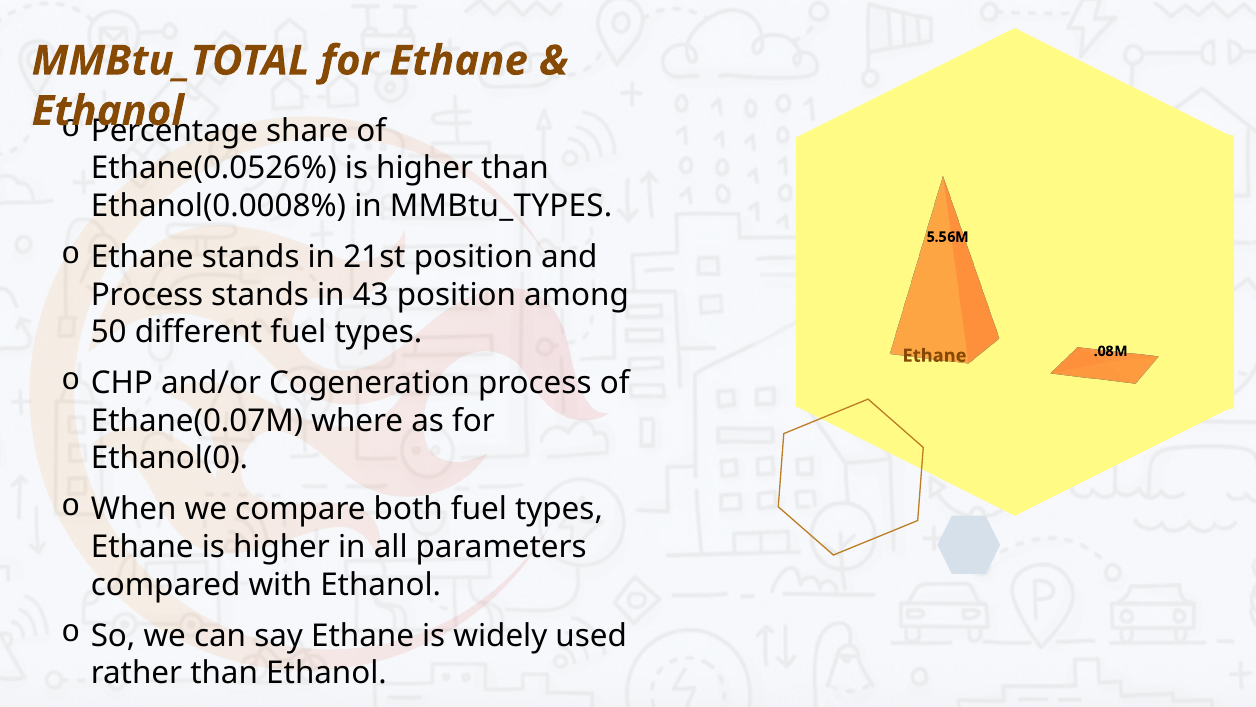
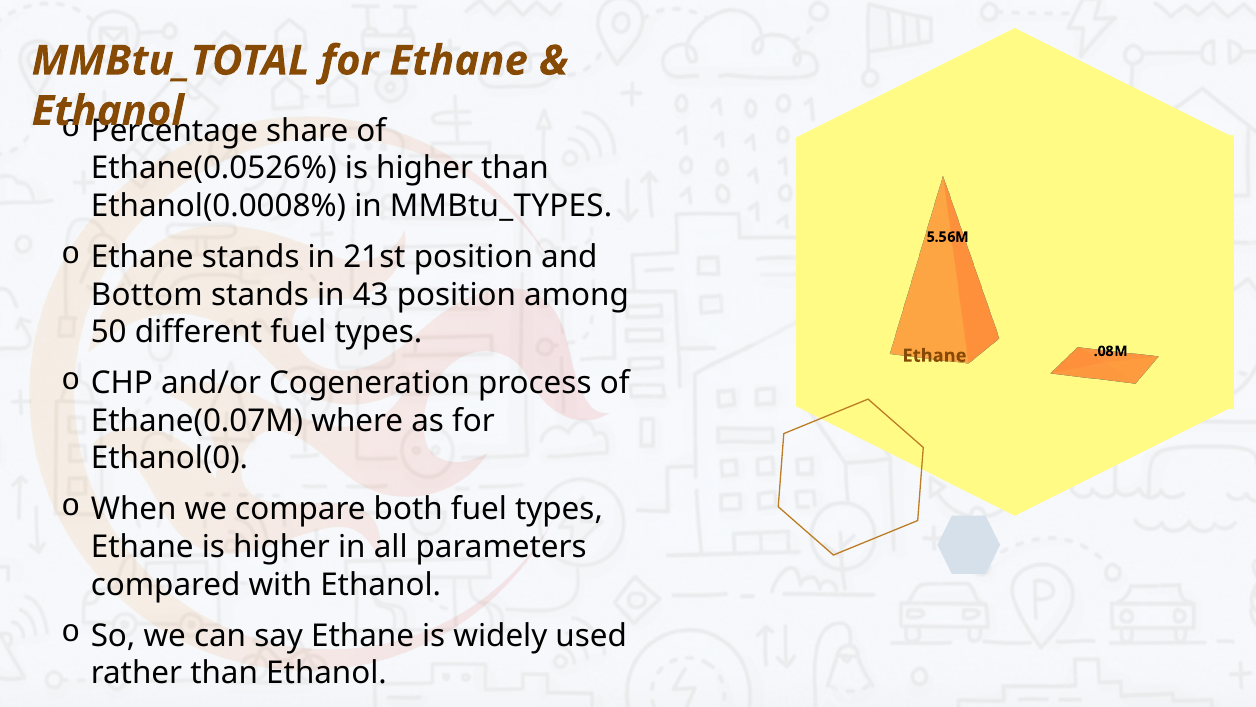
Process at (147, 294): Process -> Bottom
